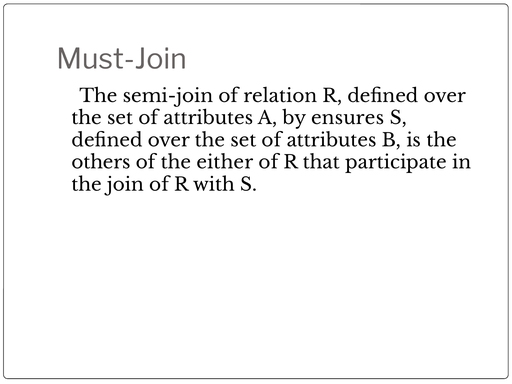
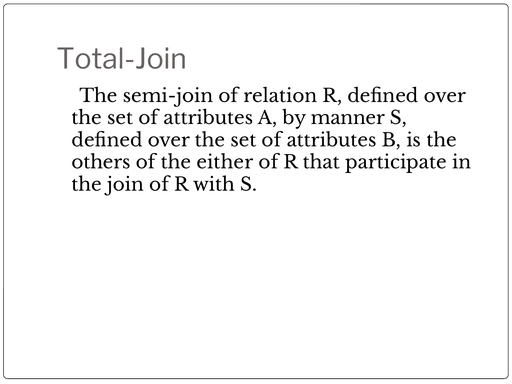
Must-Join: Must-Join -> Total-Join
ensures: ensures -> manner
